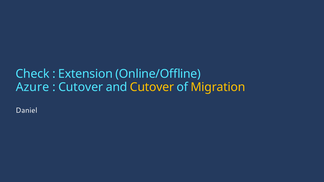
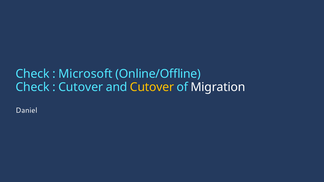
Extension: Extension -> Microsoft
Azure at (32, 87): Azure -> Check
Migration colour: yellow -> white
